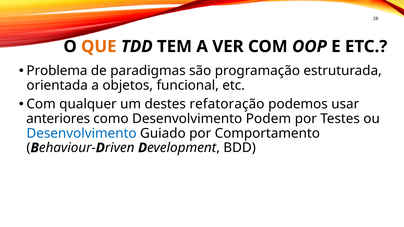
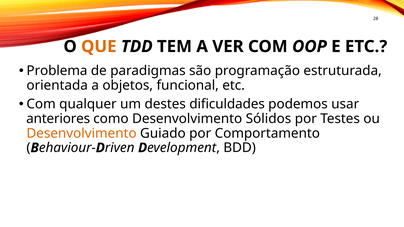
refatoração: refatoração -> dificuldades
Podem: Podem -> Sólidos
Desenvolvimento at (82, 133) colour: blue -> orange
